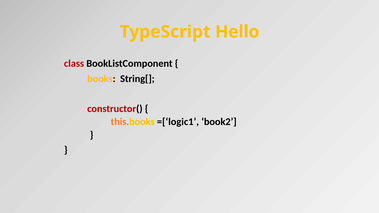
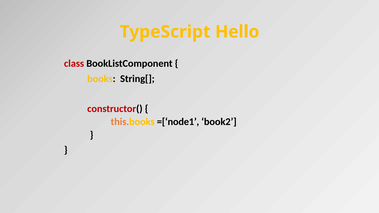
=[‘logic1: =[‘logic1 -> =[‘node1
